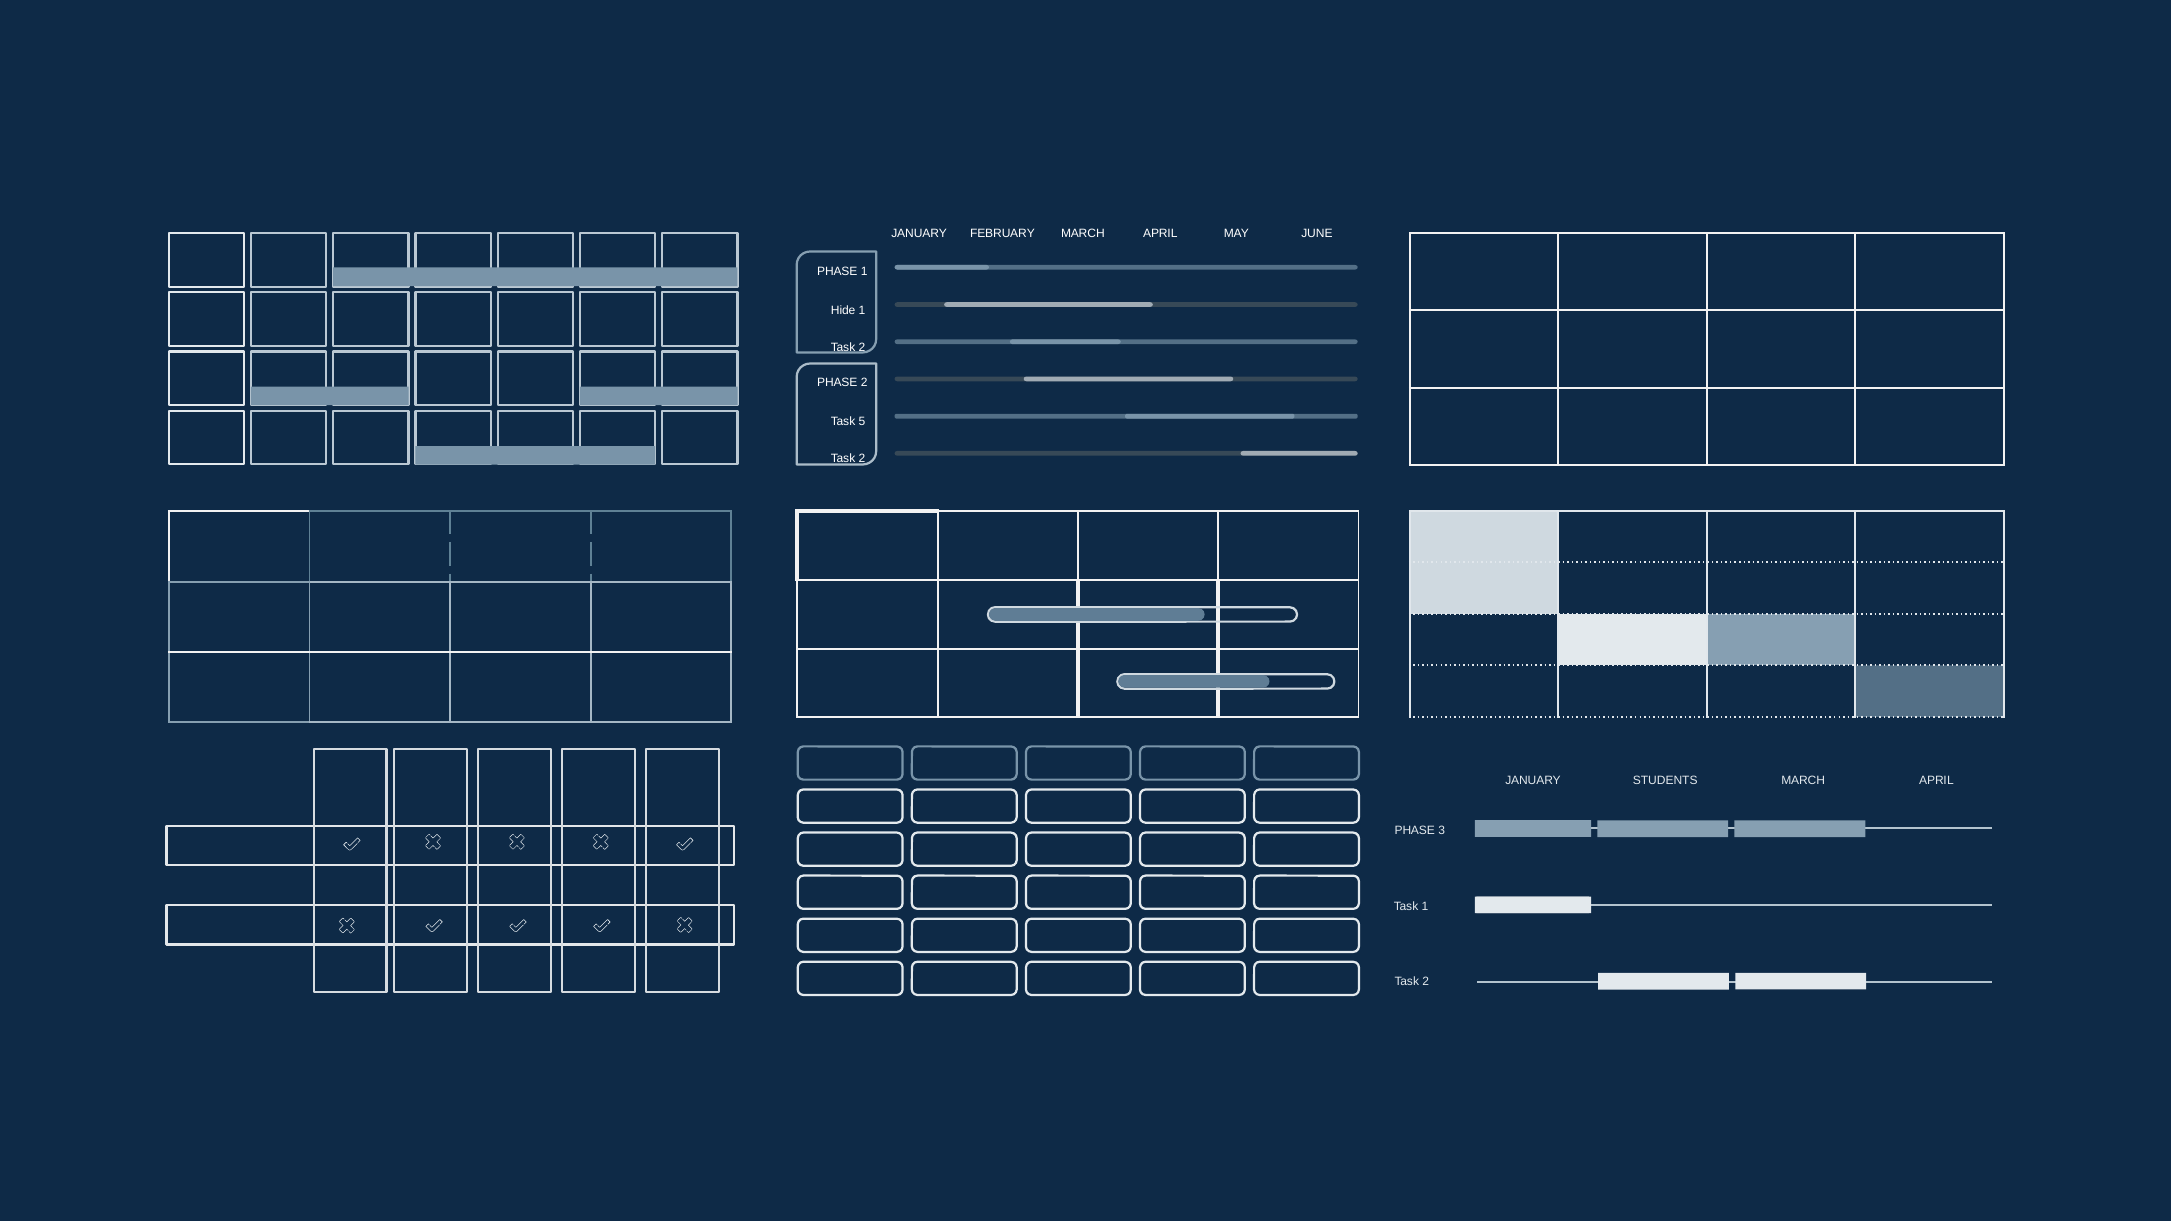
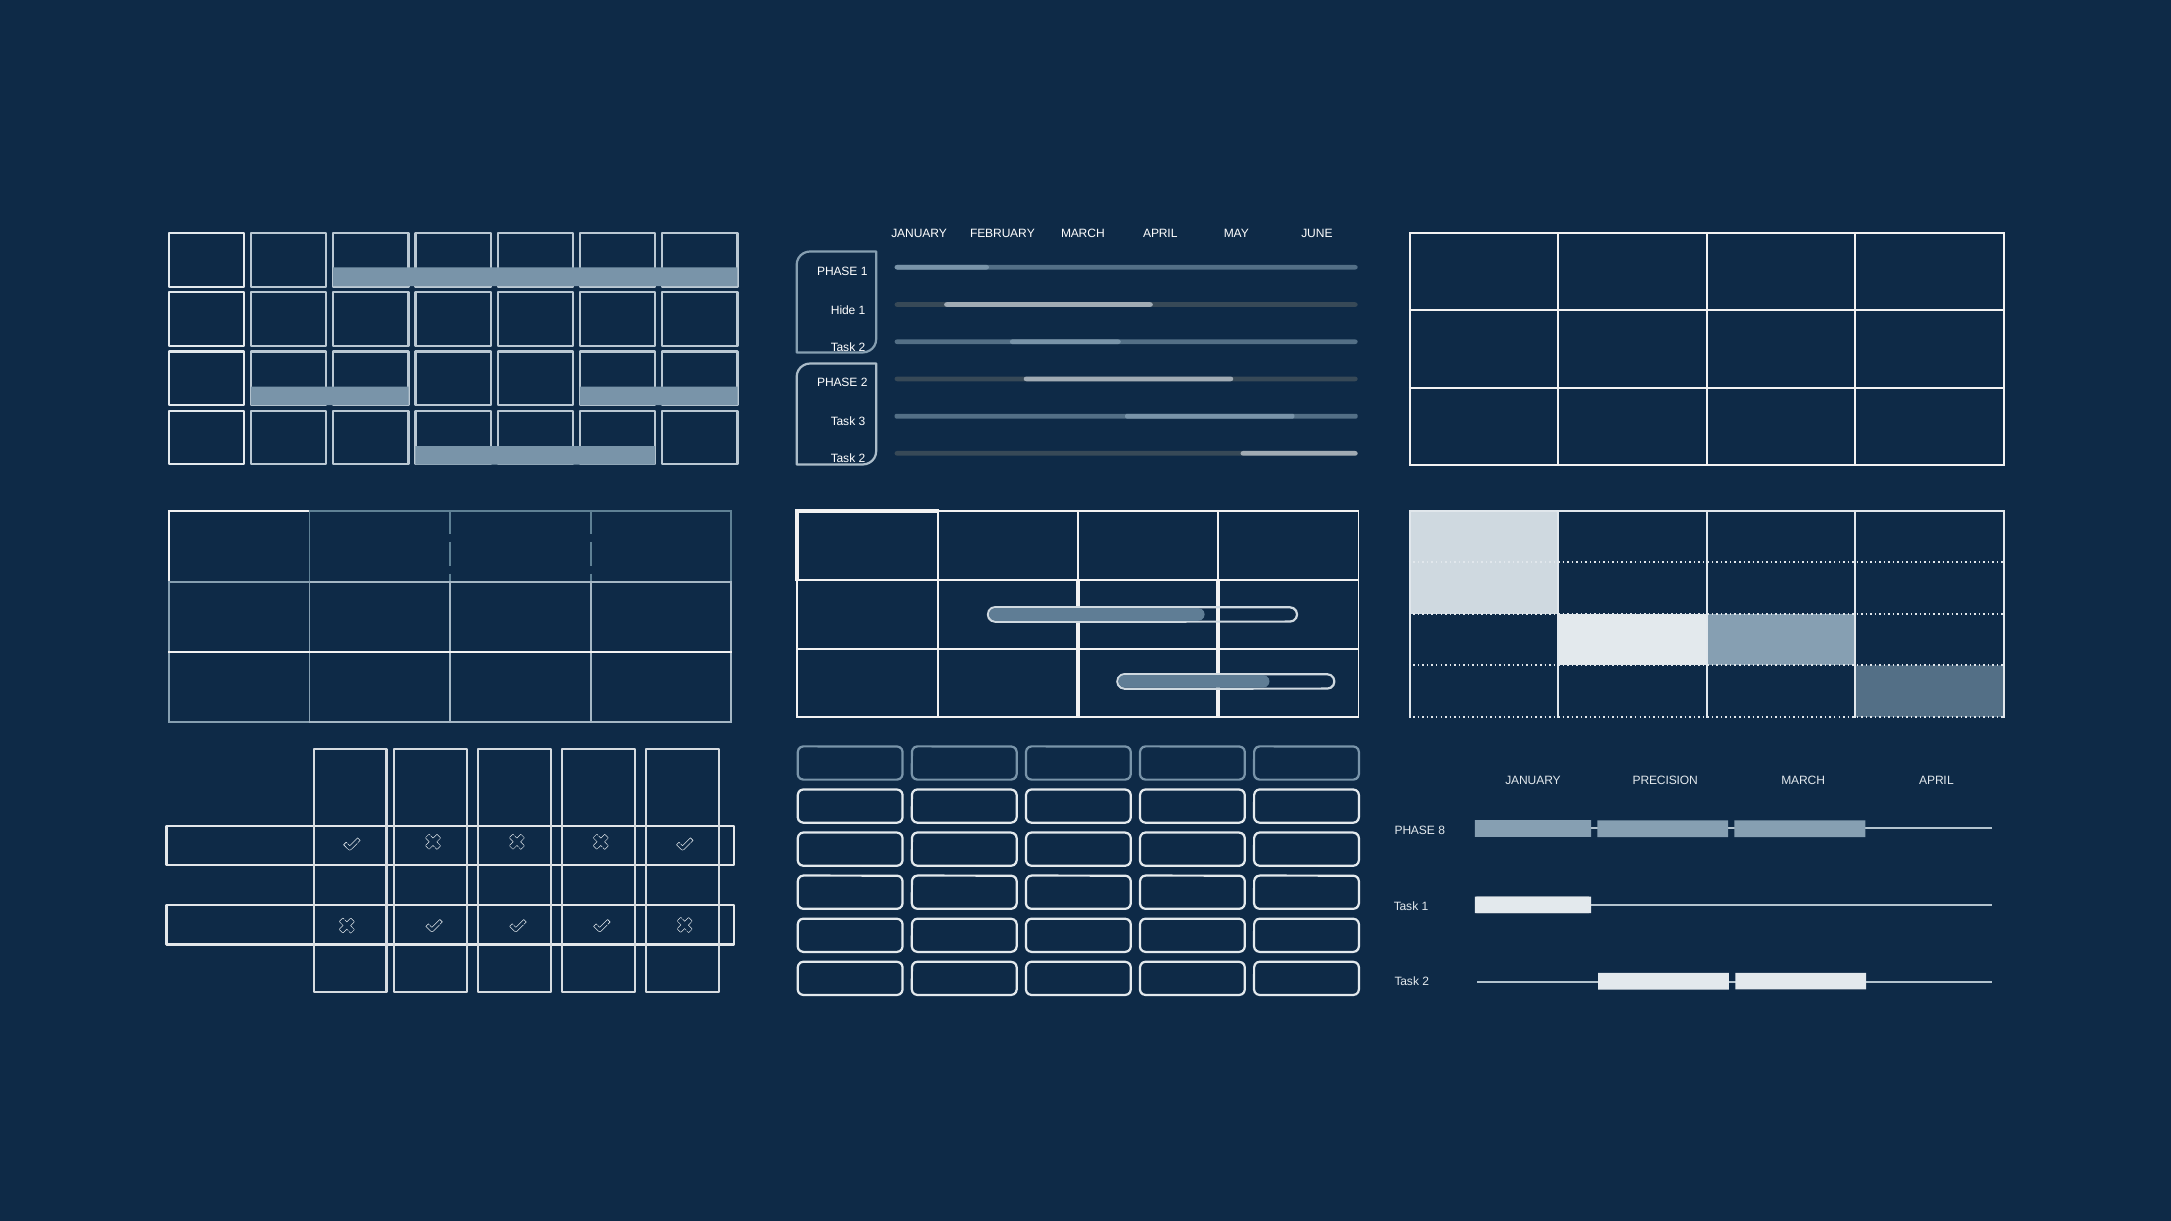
5: 5 -> 3
STUDENTS: STUDENTS -> PRECISION
3: 3 -> 8
